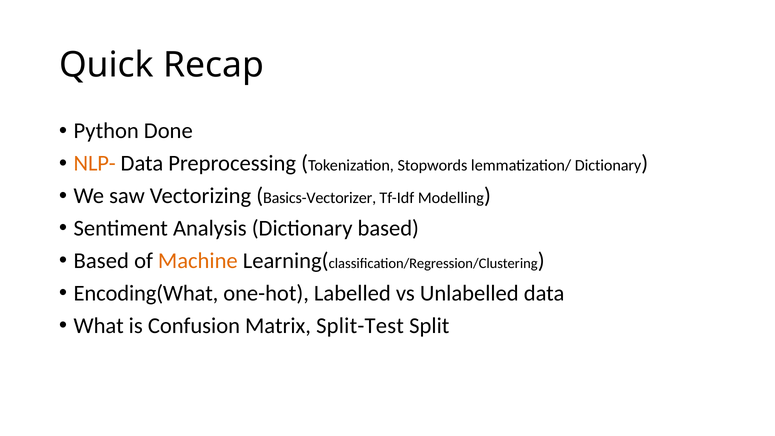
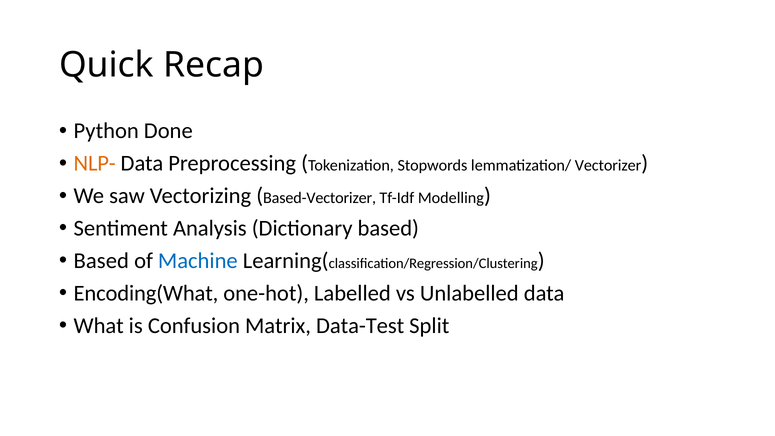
lemmatization/ Dictionary: Dictionary -> Vectorizer
Basics-Vectorizer: Basics-Vectorizer -> Based-Vectorizer
Machine colour: orange -> blue
Split-Test: Split-Test -> Data-Test
